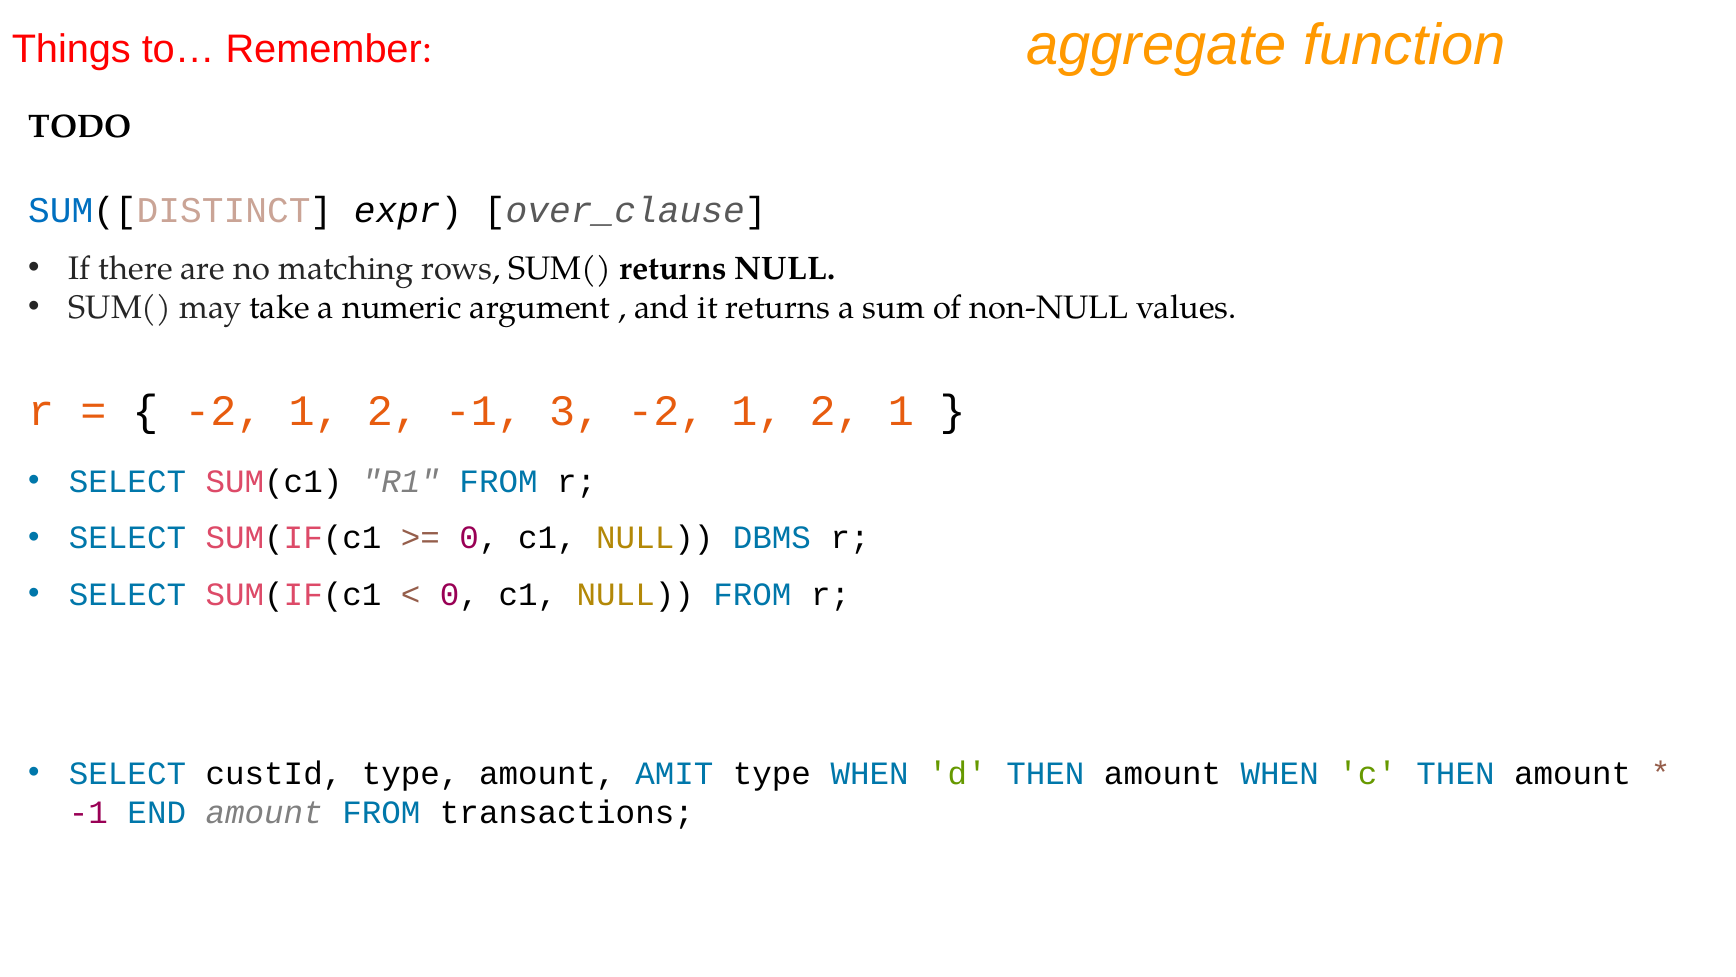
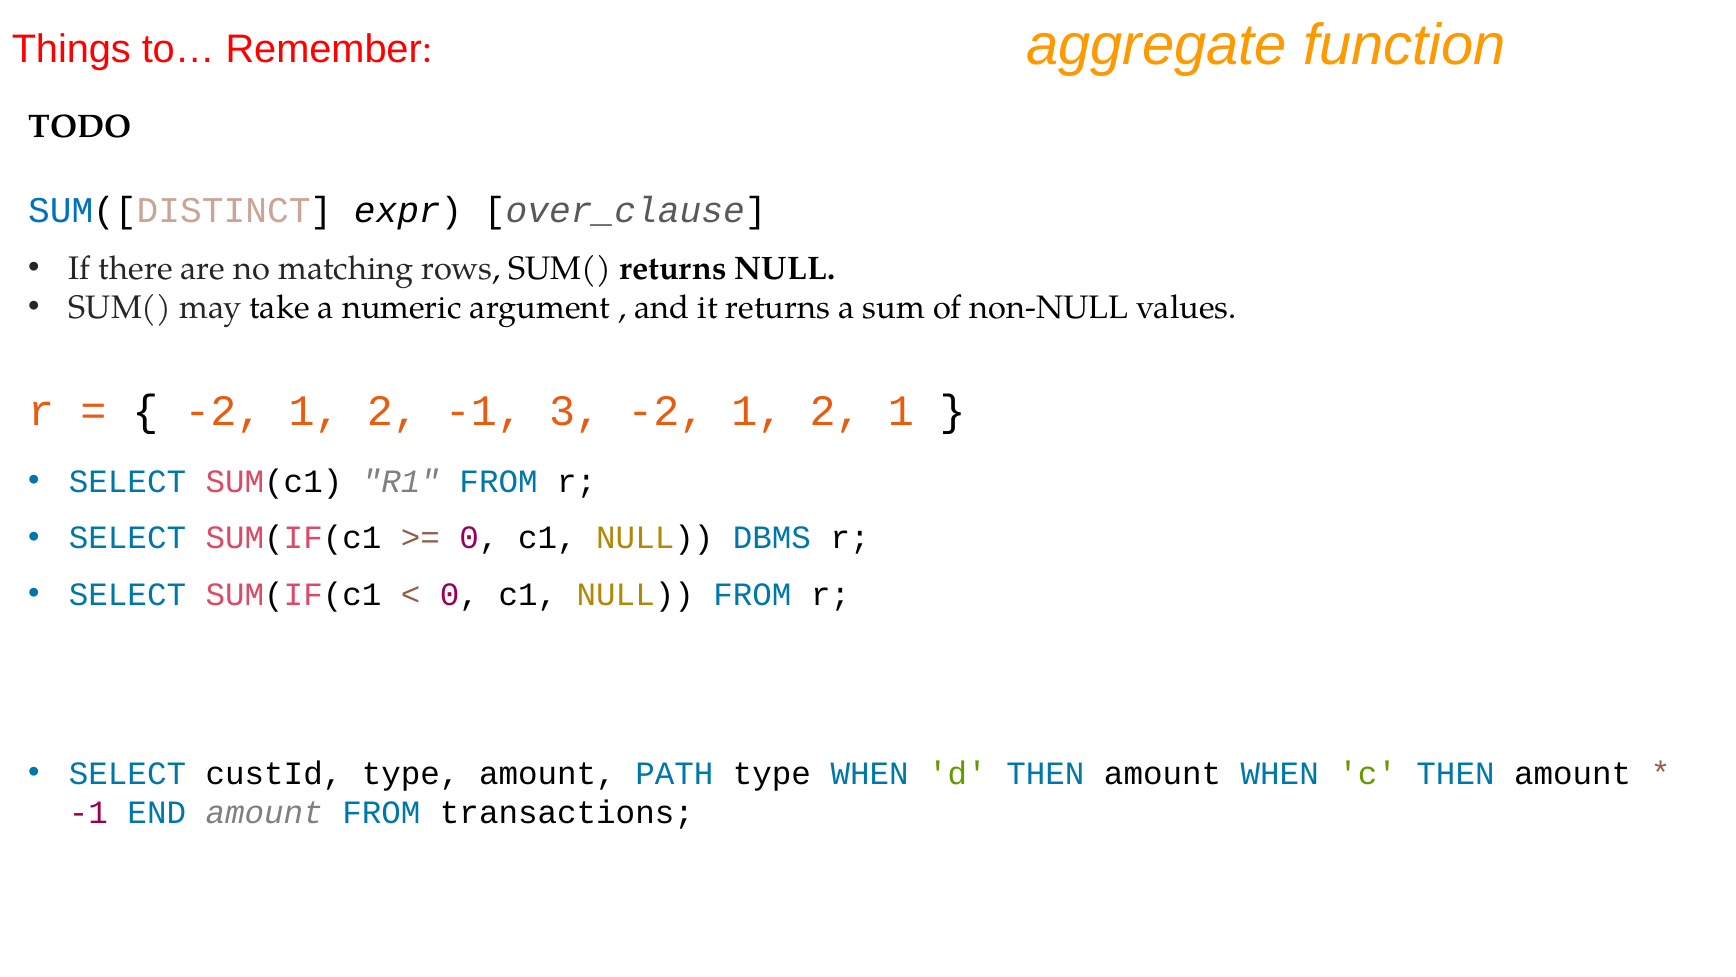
AMIT: AMIT -> PATH
